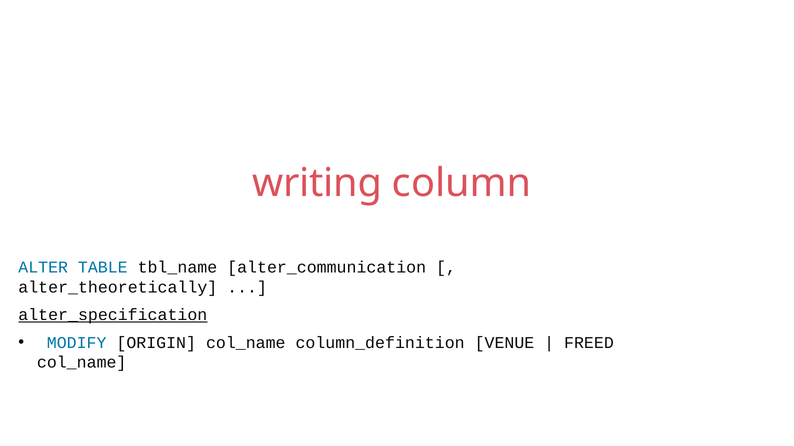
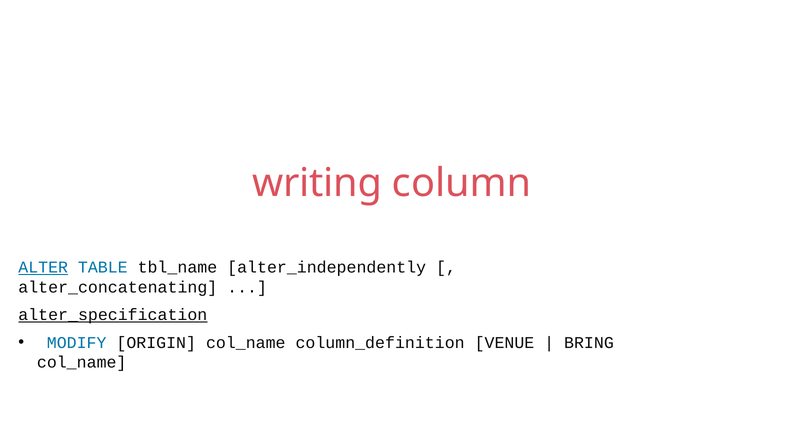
ALTER underline: none -> present
alter_communication: alter_communication -> alter_independently
alter_theoretically: alter_theoretically -> alter_concatenating
FREED: FREED -> BRING
